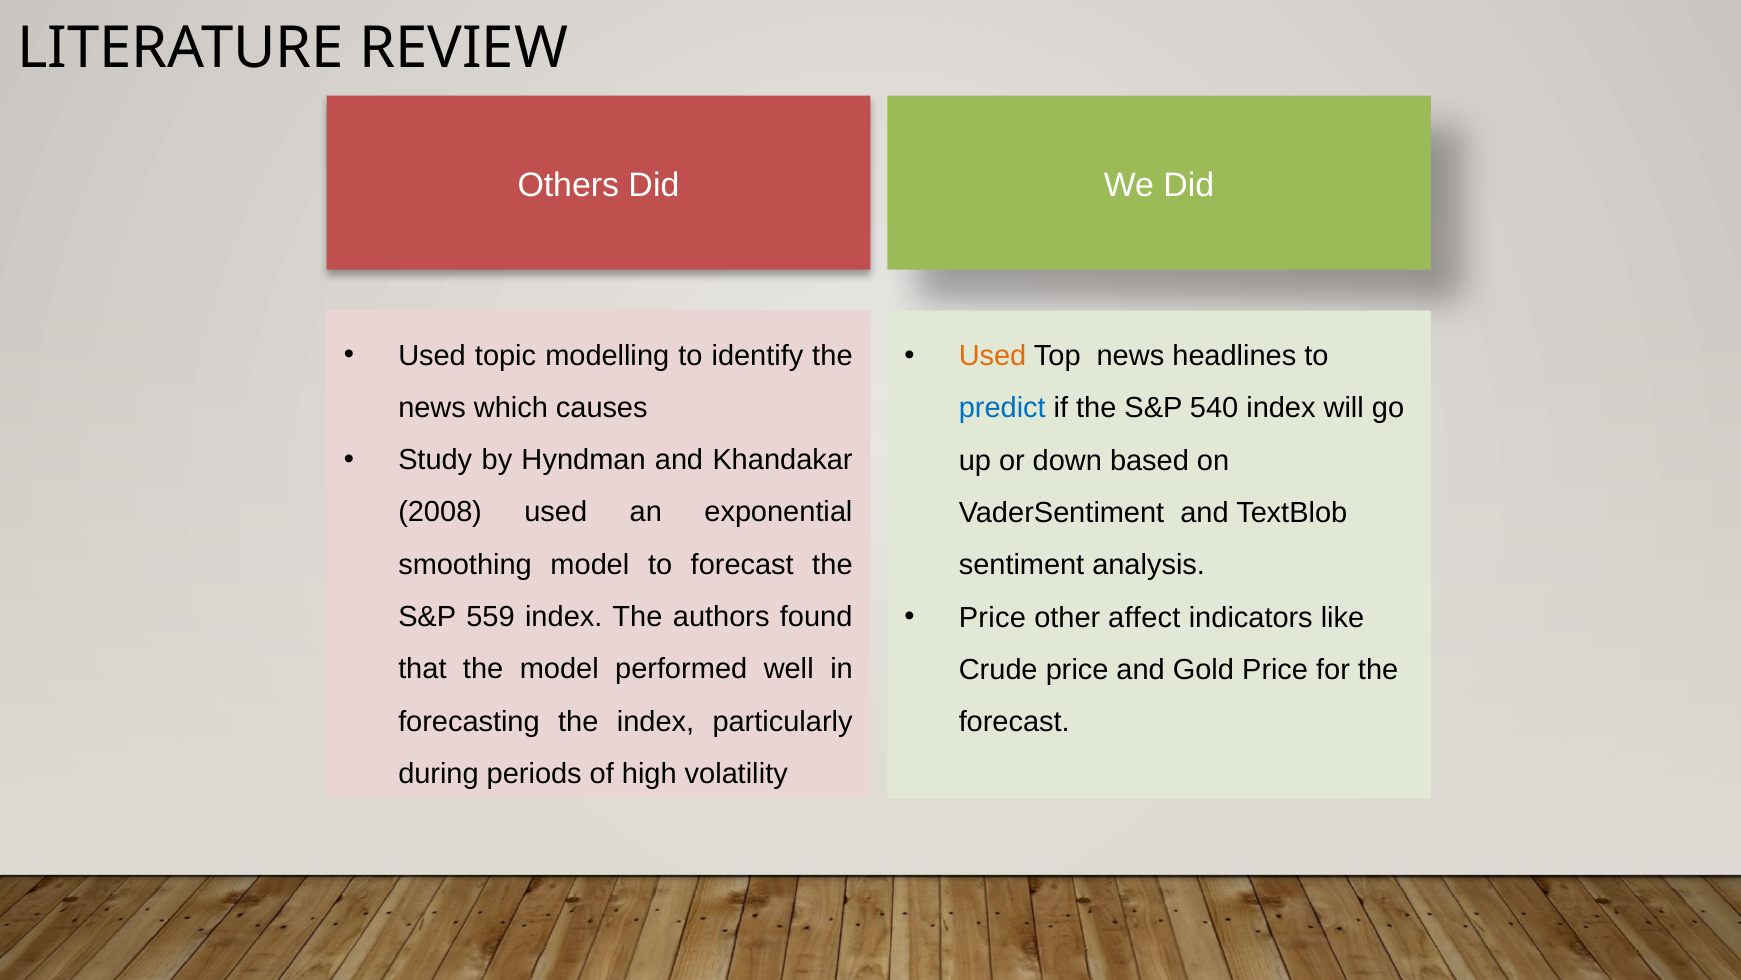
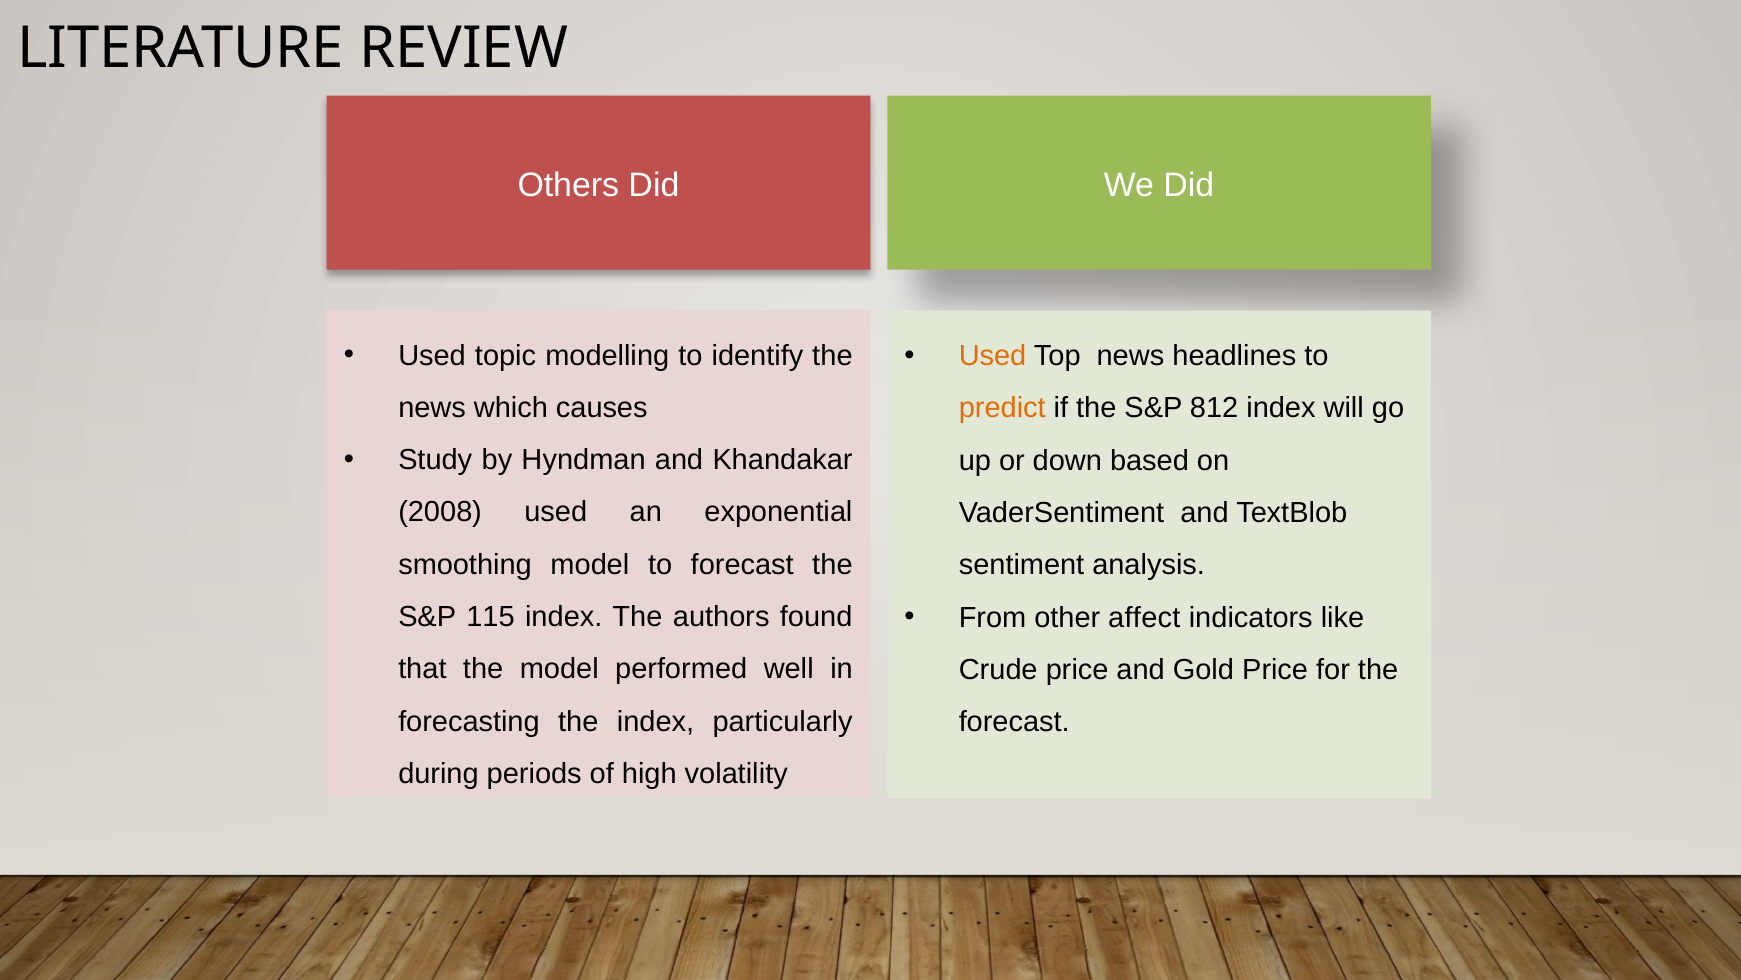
predict colour: blue -> orange
540: 540 -> 812
Price at (992, 617): Price -> From
559: 559 -> 115
